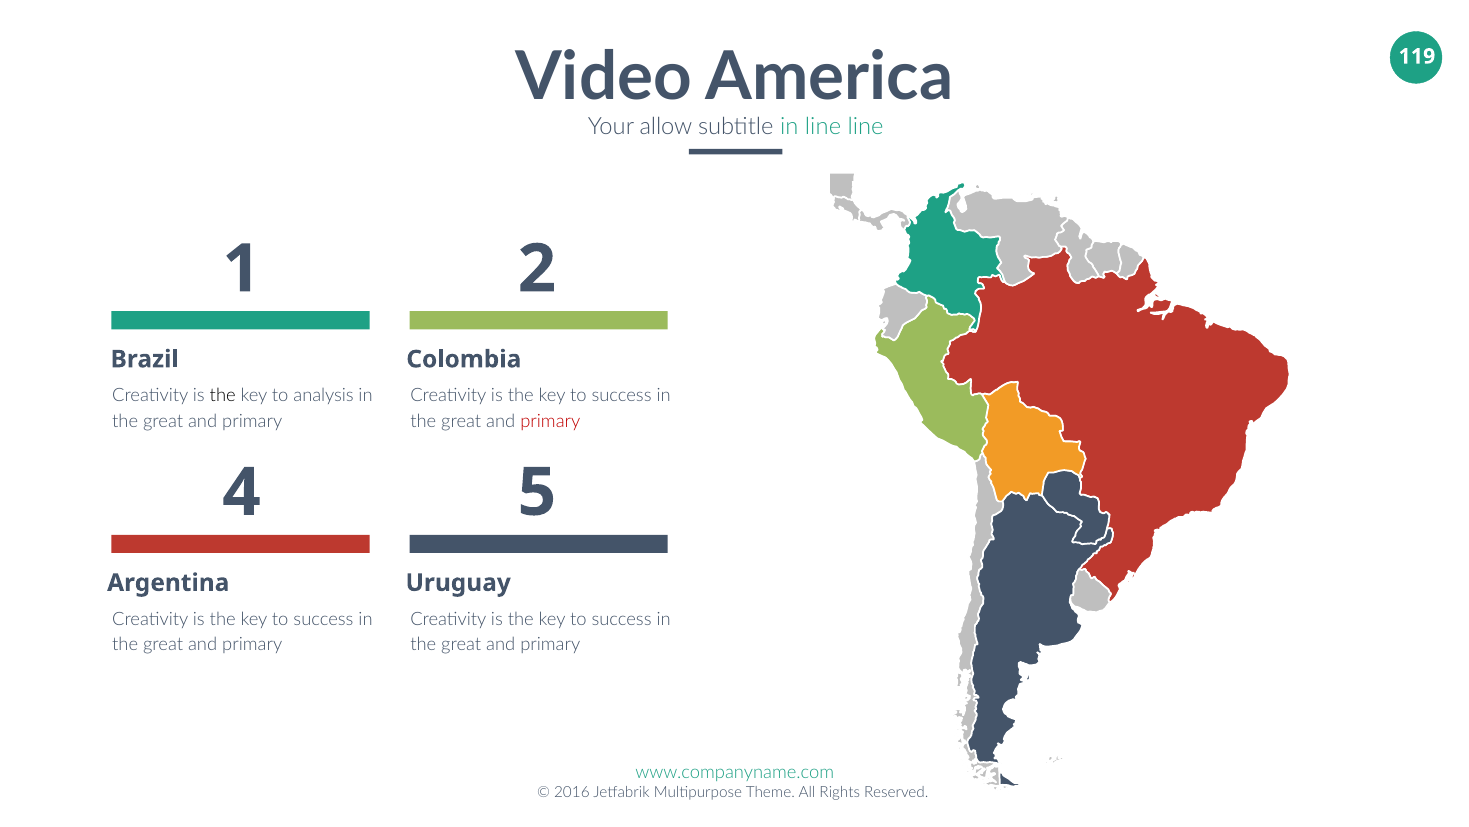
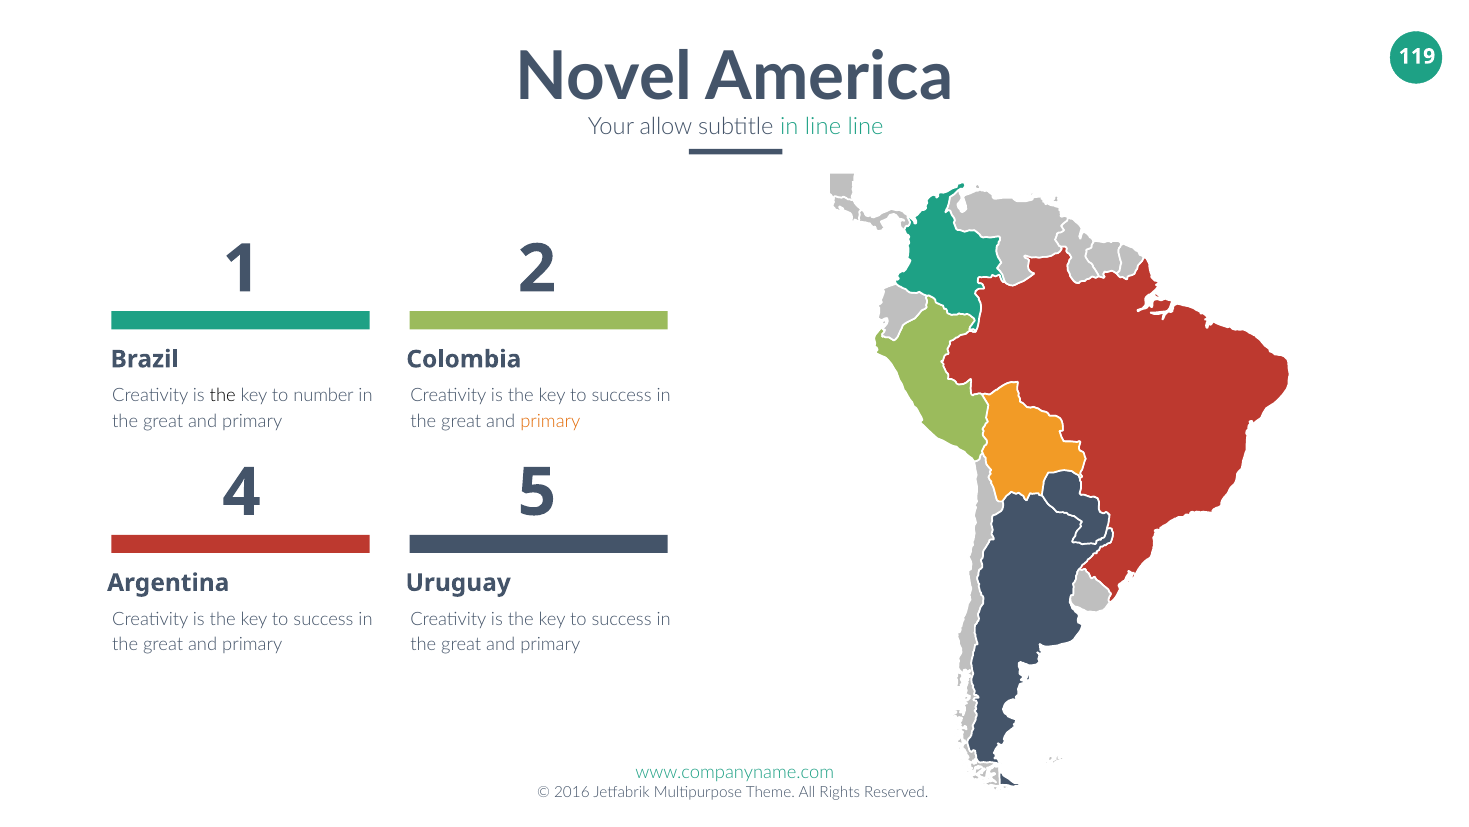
Video: Video -> Novel
analysis: analysis -> number
primary at (550, 421) colour: red -> orange
